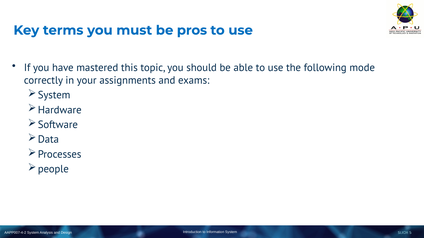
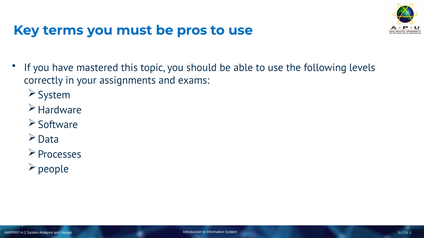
mode: mode -> levels
